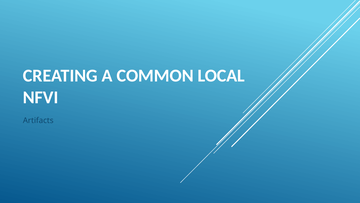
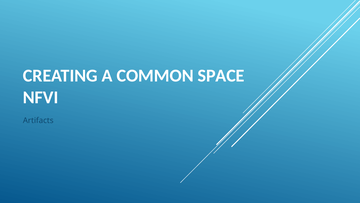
LOCAL: LOCAL -> SPACE
